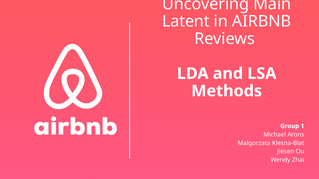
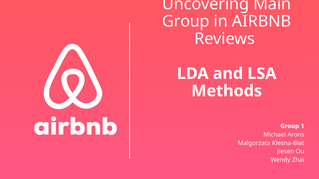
Latent at (186, 21): Latent -> Group
